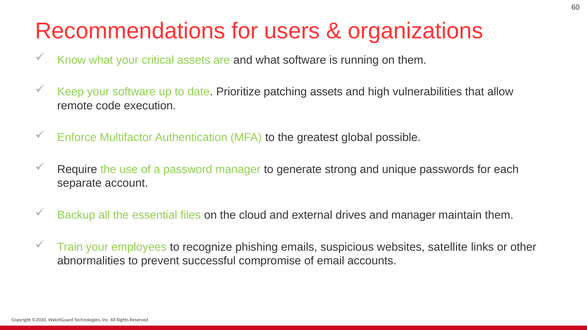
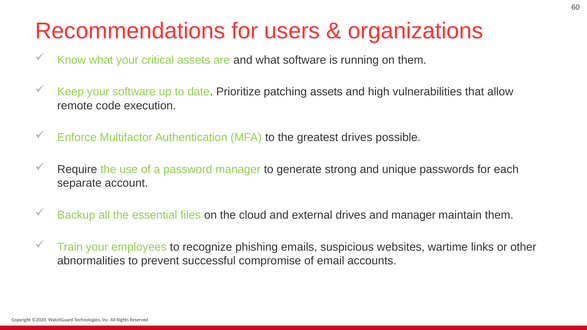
greatest global: global -> drives
satellite: satellite -> wartime
